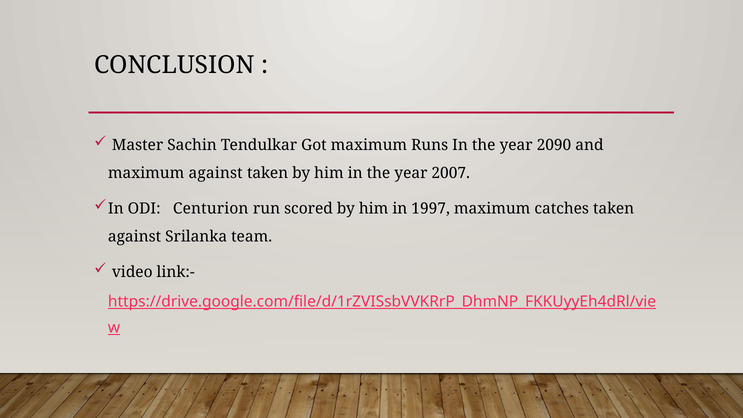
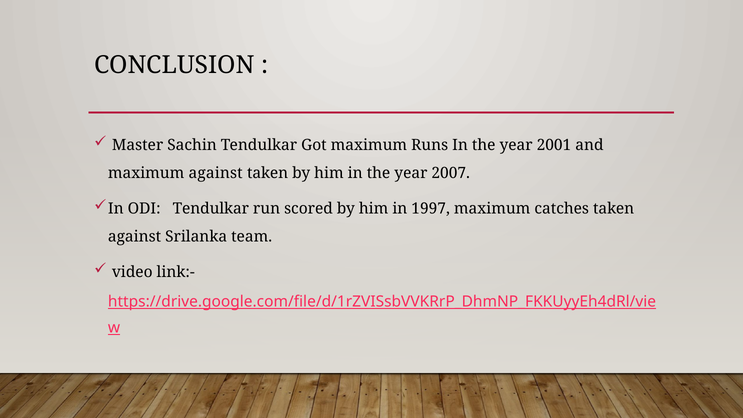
2090: 2090 -> 2001
ODI Centurion: Centurion -> Tendulkar
